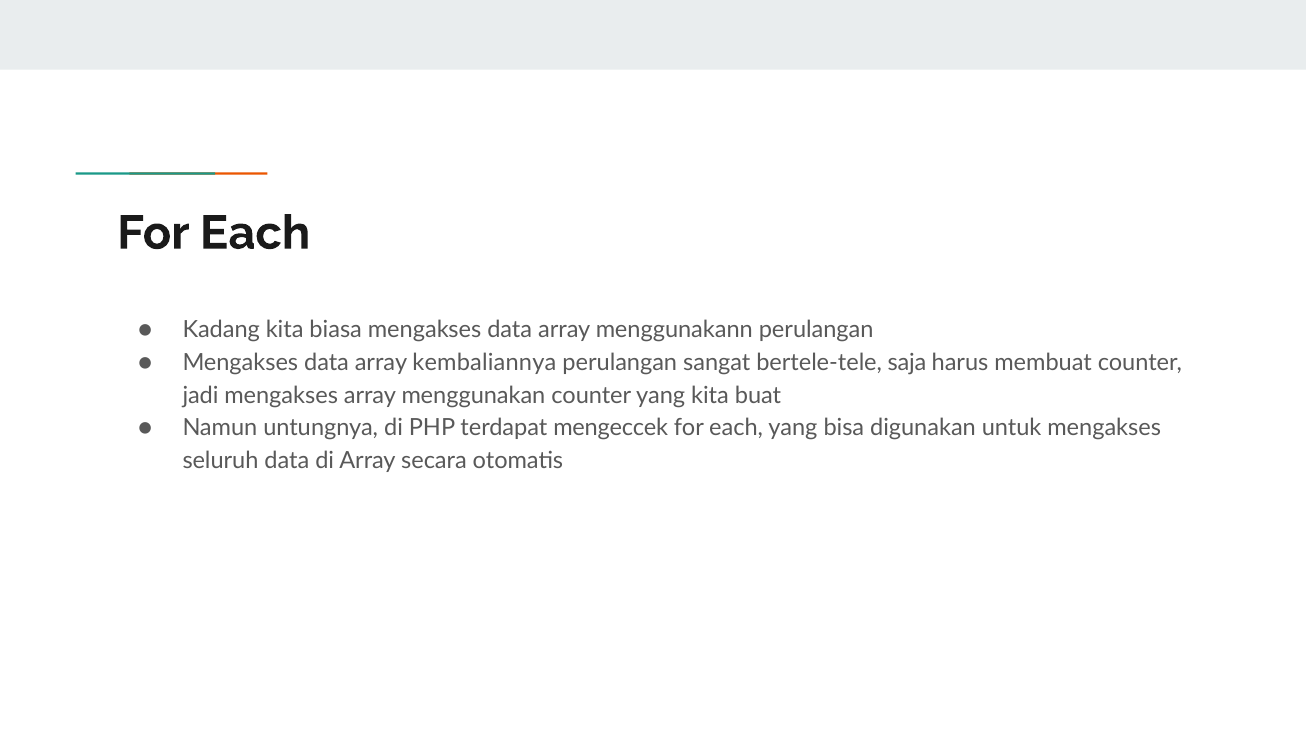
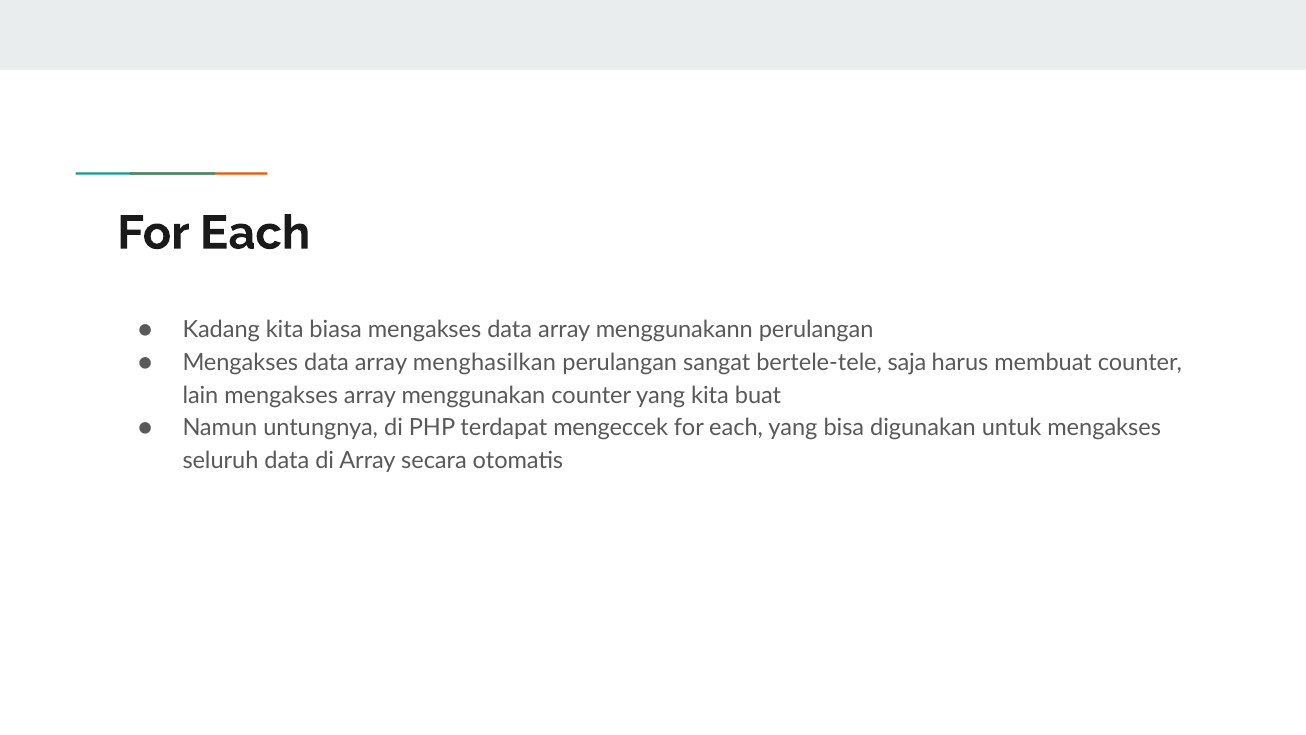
kembaliannya: kembaliannya -> menghasilkan
jadi: jadi -> lain
